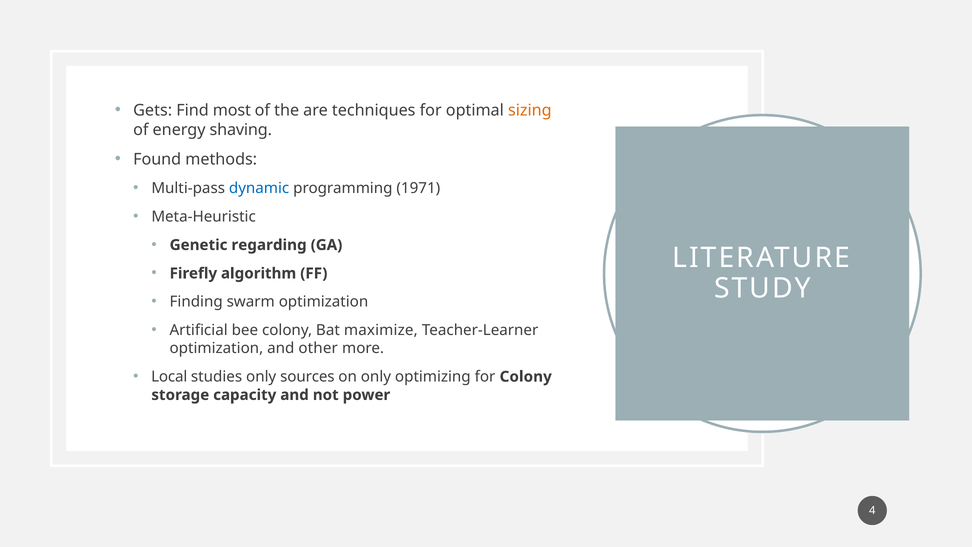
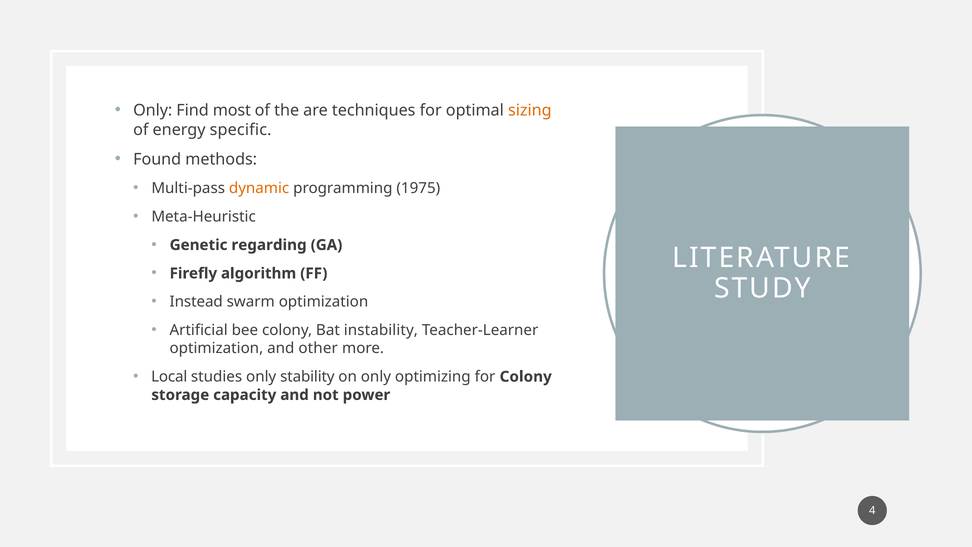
Gets at (153, 110): Gets -> Only
shaving: shaving -> specific
dynamic colour: blue -> orange
1971: 1971 -> 1975
Finding: Finding -> Instead
maximize: maximize -> instability
sources: sources -> stability
